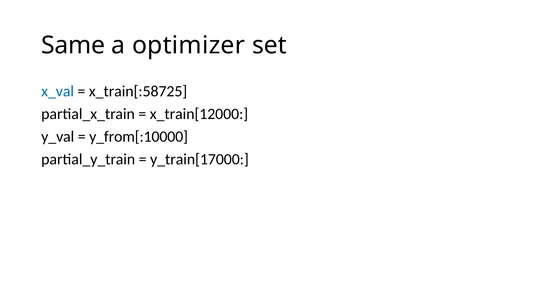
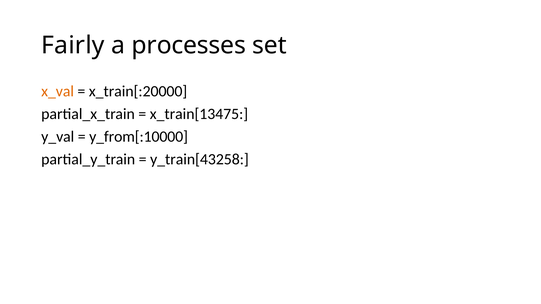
Same: Same -> Fairly
optimizer: optimizer -> processes
x_val colour: blue -> orange
x_train[:58725: x_train[:58725 -> x_train[:20000
x_train[12000: x_train[12000 -> x_train[13475
y_train[17000: y_train[17000 -> y_train[43258
